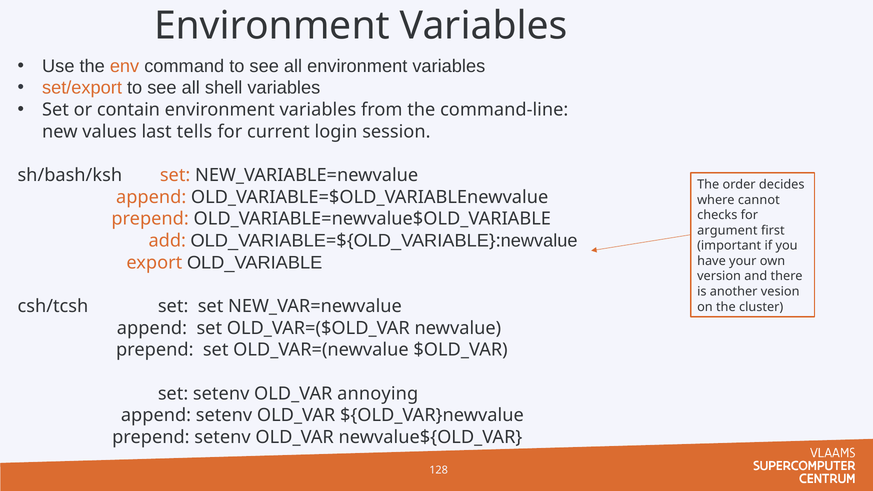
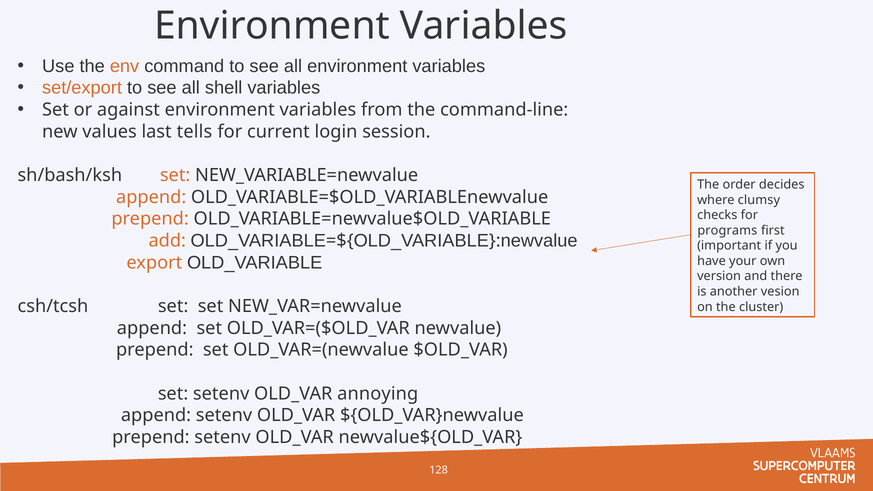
contain: contain -> against
cannot: cannot -> clumsy
argument: argument -> programs
